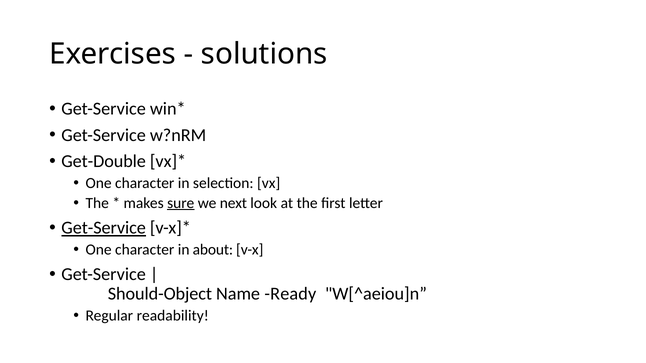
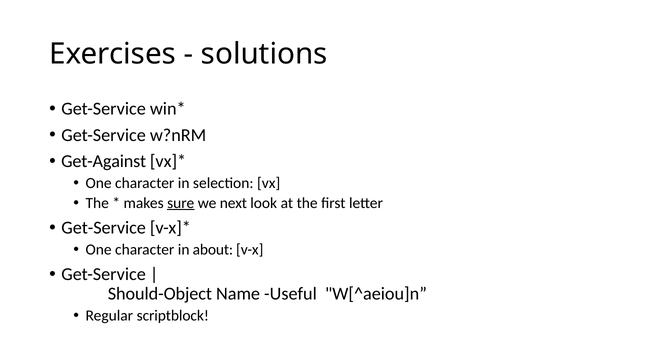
Get-Double: Get-Double -> Get-Against
Get-Service at (104, 228) underline: present -> none
Ready: Ready -> Useful
readability: readability -> scriptblock
